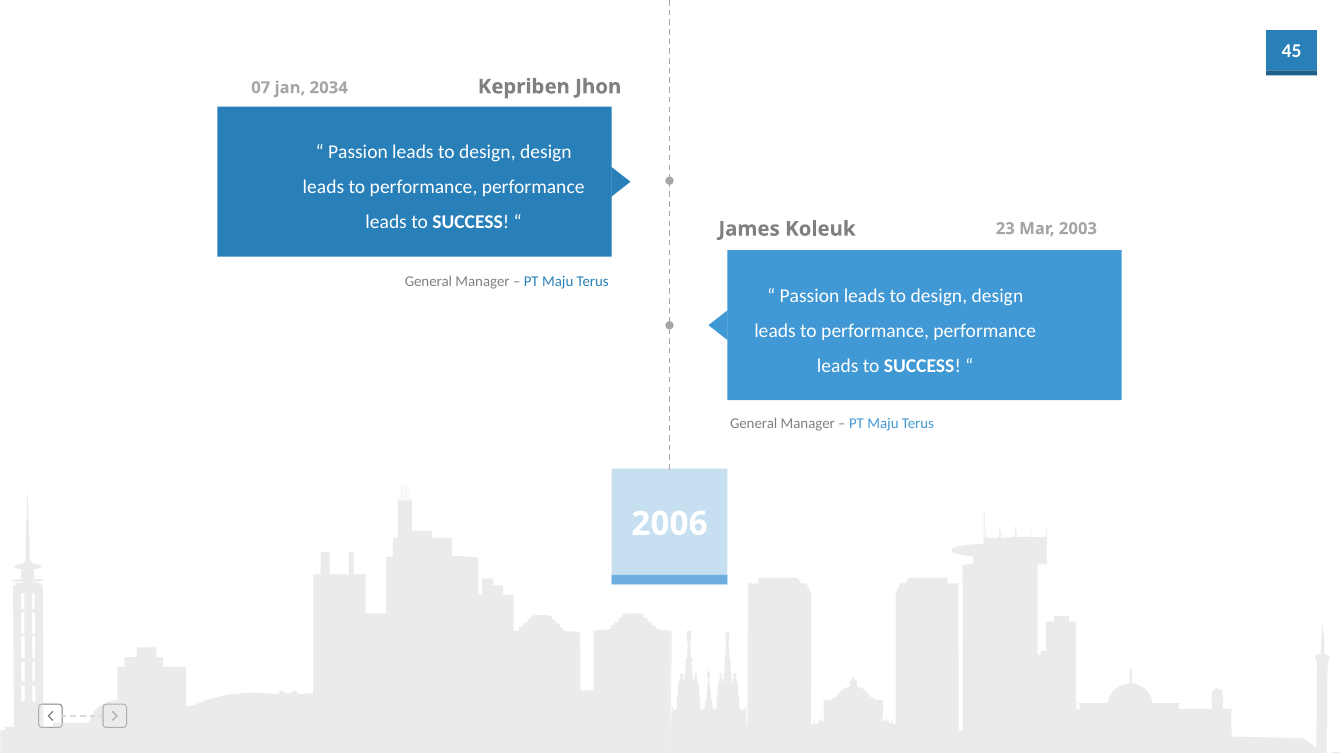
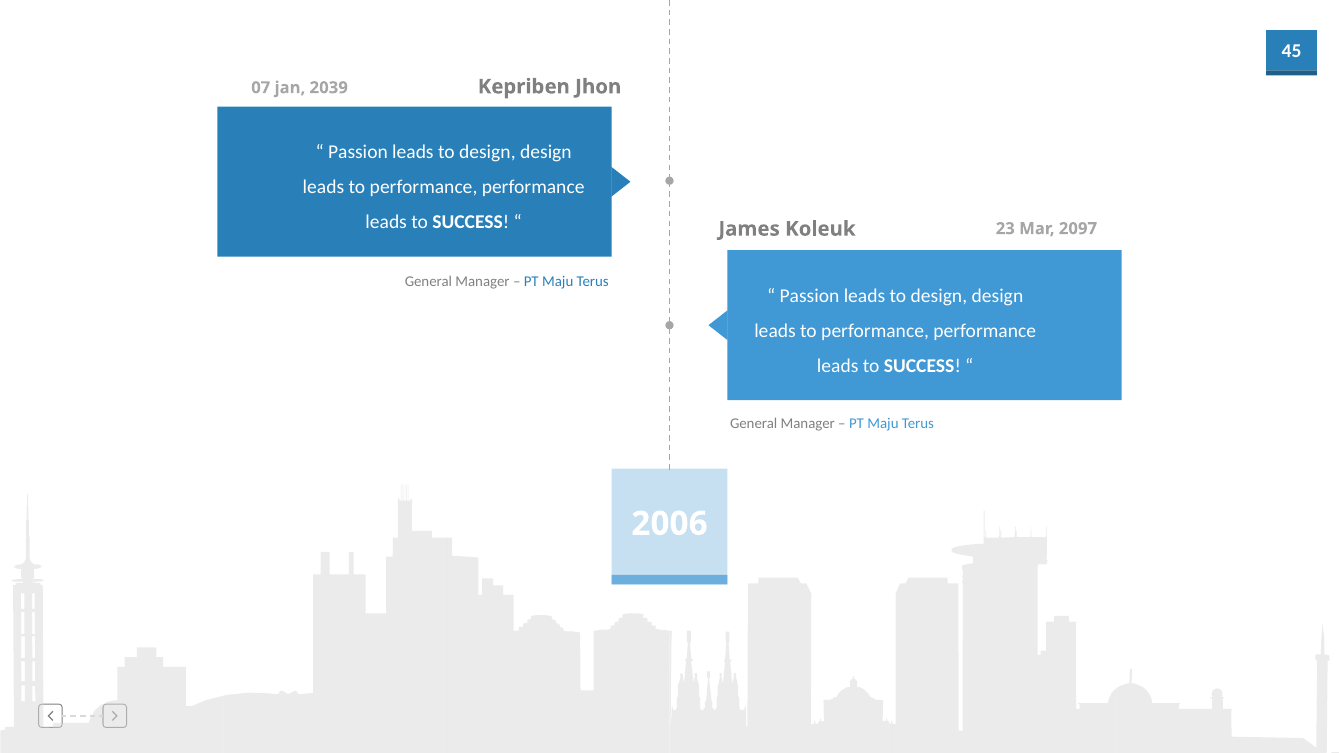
2034: 2034 -> 2039
2003: 2003 -> 2097
